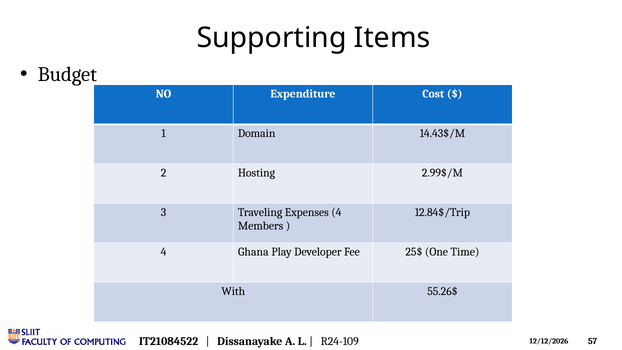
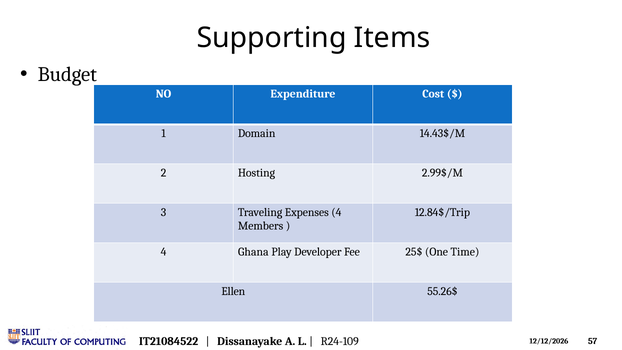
With: With -> Ellen
